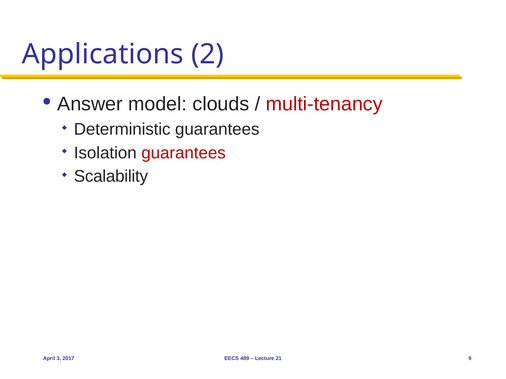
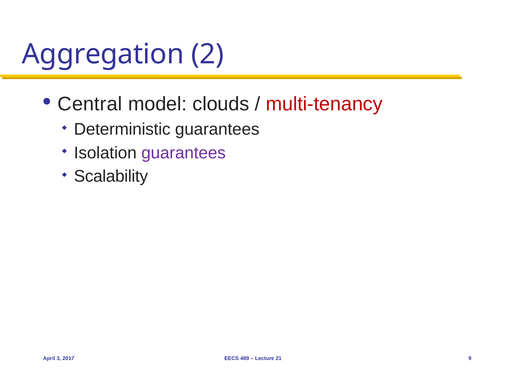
Applications: Applications -> Aggregation
Answer: Answer -> Central
guarantees at (184, 153) colour: red -> purple
